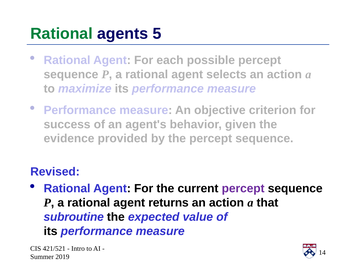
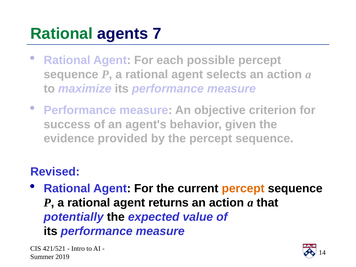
5: 5 -> 7
percept at (243, 188) colour: purple -> orange
subroutine: subroutine -> potentially
